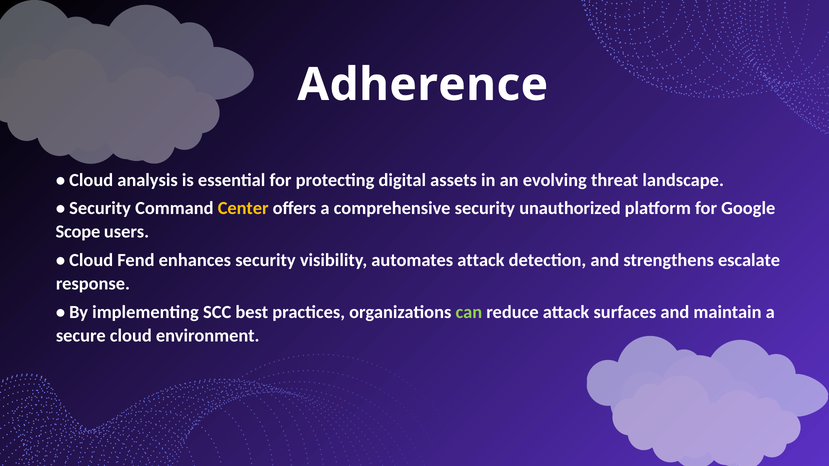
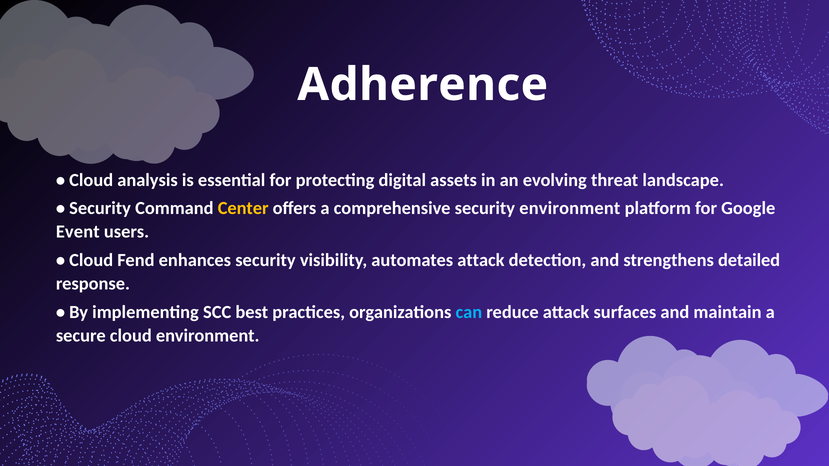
security unauthorized: unauthorized -> environment
Scope: Scope -> Event
escalate: escalate -> detailed
can colour: light green -> light blue
